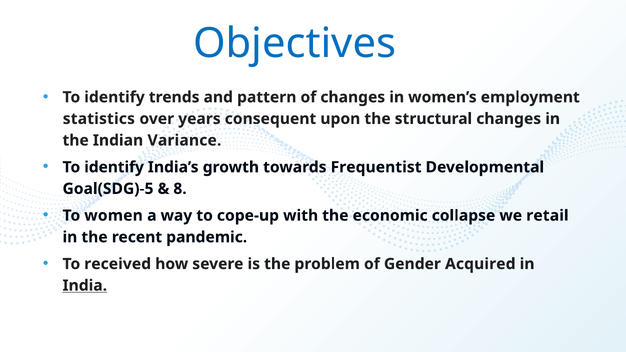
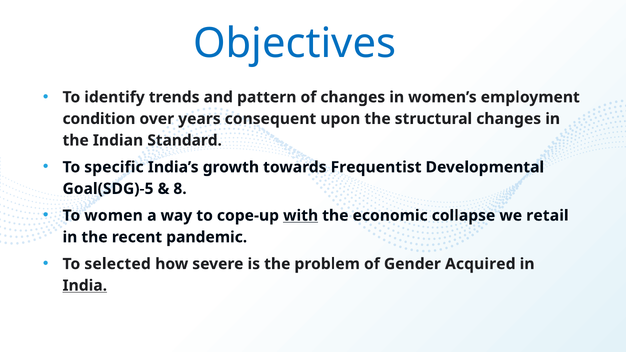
statistics: statistics -> condition
Variance: Variance -> Standard
identify at (114, 167): identify -> specific
with underline: none -> present
received: received -> selected
